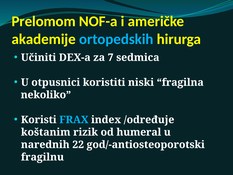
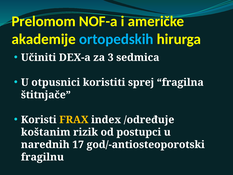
7: 7 -> 3
niski: niski -> sprej
nekoliko: nekoliko -> štitnjače
FRAX colour: light blue -> yellow
humeral: humeral -> postupci
22: 22 -> 17
